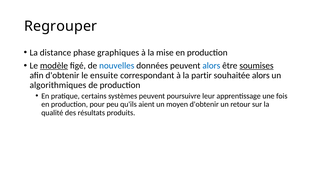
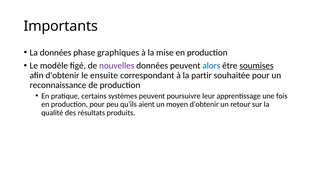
Regrouper: Regrouper -> Importants
La distance: distance -> données
modèle underline: present -> none
nouvelles colour: blue -> purple
souhaitée alors: alors -> pour
algorithmiques: algorithmiques -> reconnaissance
